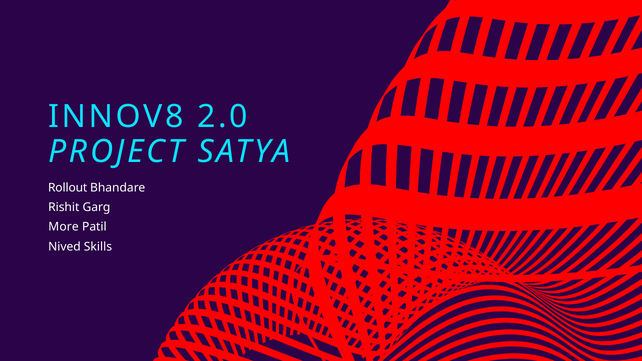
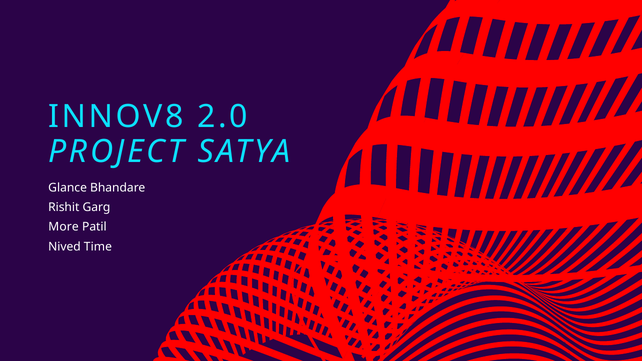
Rollout: Rollout -> Glance
Skills: Skills -> Time
